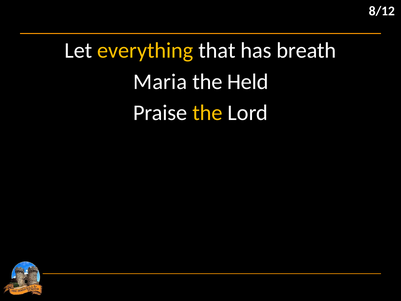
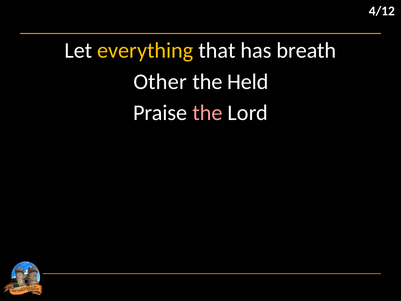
8/12: 8/12 -> 4/12
Maria: Maria -> Other
the at (207, 113) colour: yellow -> pink
